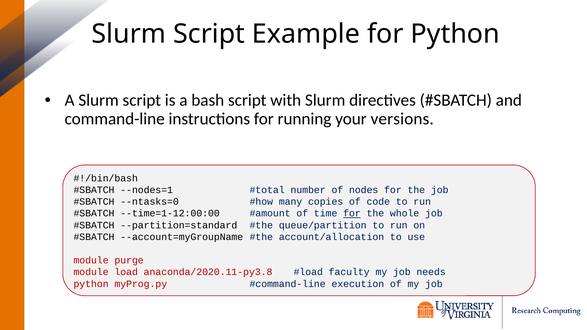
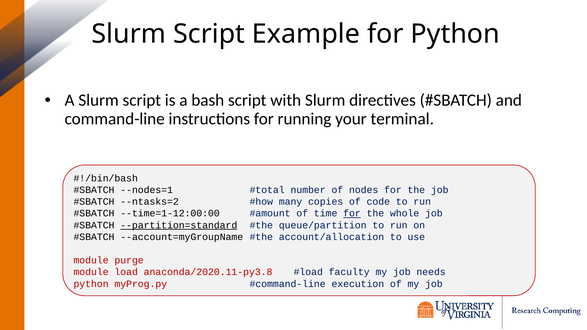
versions: versions -> terminal
--ntasks=0: --ntasks=0 -> --ntasks=2
--partition=standard underline: none -> present
